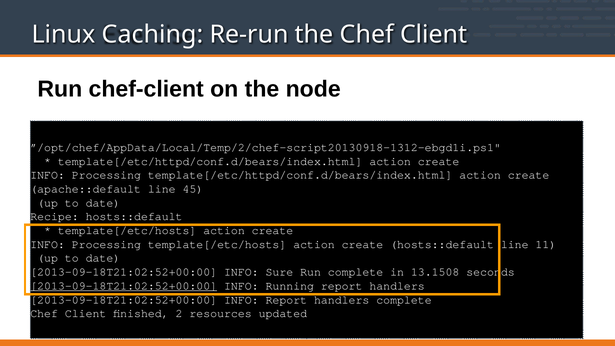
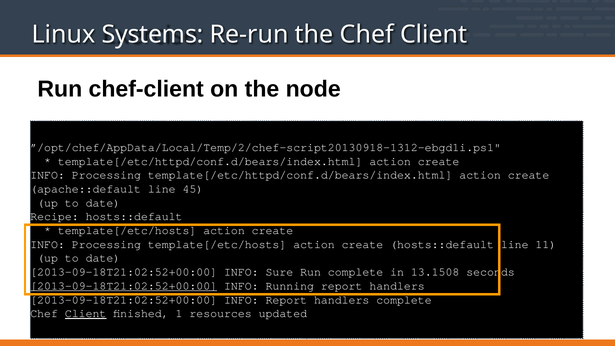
Caching: Caching -> Systems
Client at (86, 313) underline: none -> present
2: 2 -> 1
